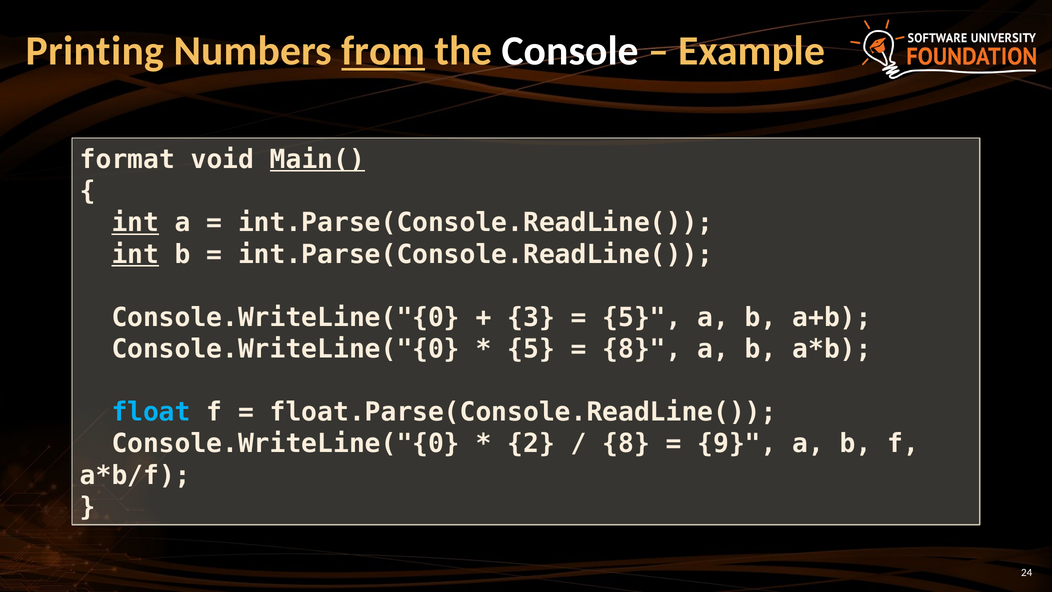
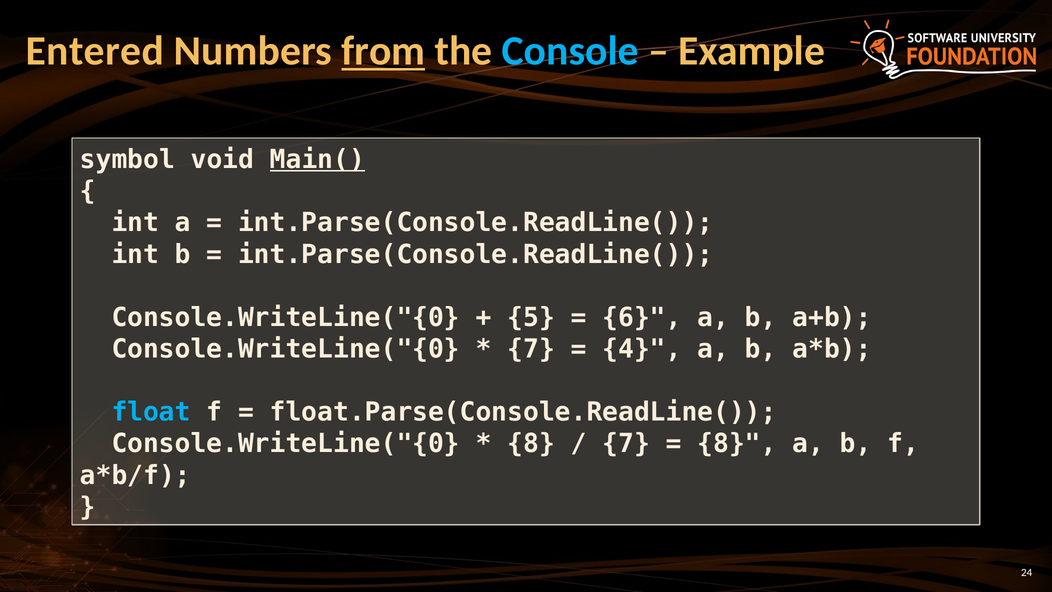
Printing: Printing -> Entered
Console colour: white -> light blue
format: format -> symbol
int at (135, 223) underline: present -> none
int at (135, 254) underline: present -> none
3: 3 -> 5
5 at (642, 317): 5 -> 6
5 at (531, 349): 5 -> 7
8 at (642, 349): 8 -> 4
2 at (531, 444): 2 -> 8
8 at (626, 444): 8 -> 7
9 at (737, 444): 9 -> 8
